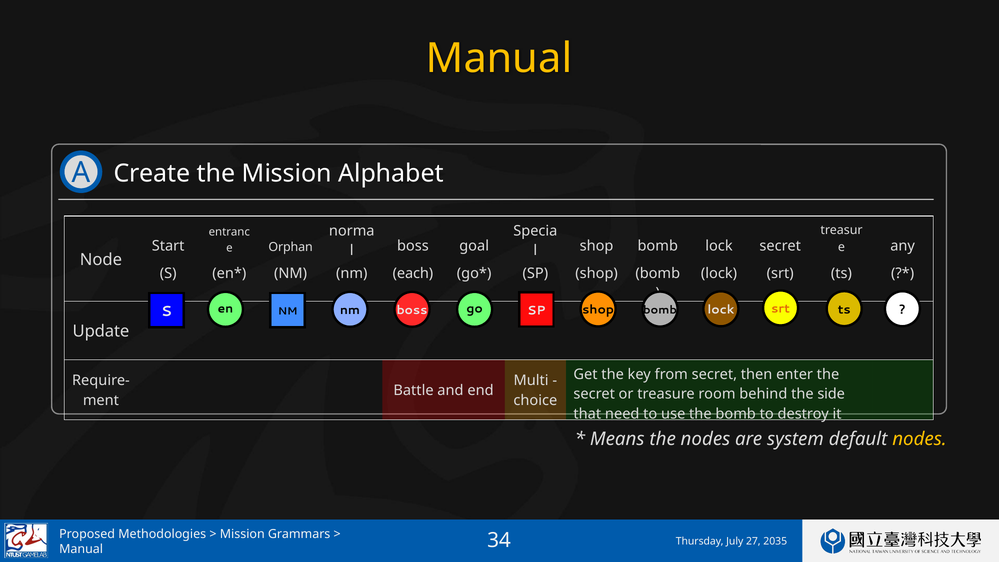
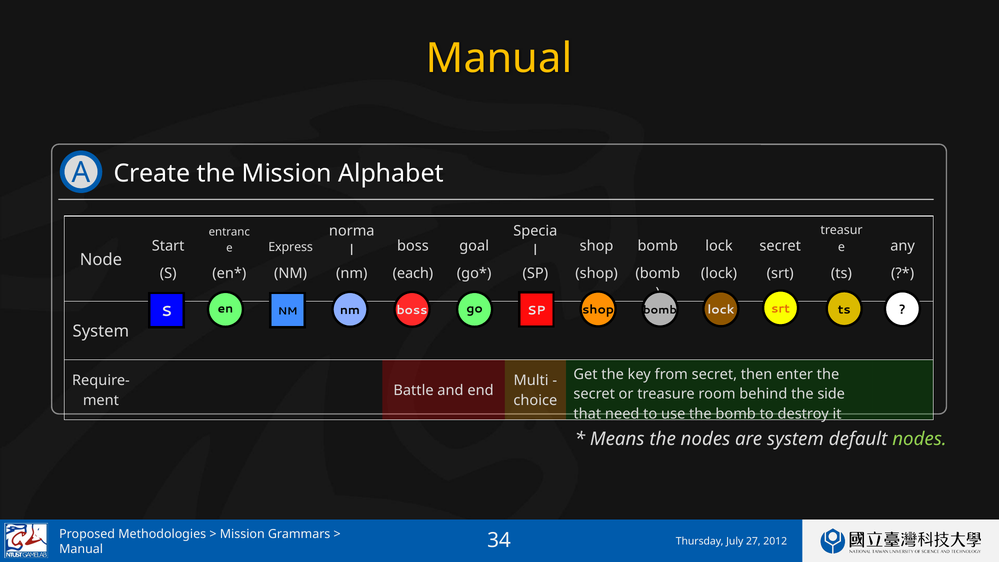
Orphan: Orphan -> Express
Update at (101, 331): Update -> System
nodes at (919, 439) colour: yellow -> light green
2035: 2035 -> 2012
